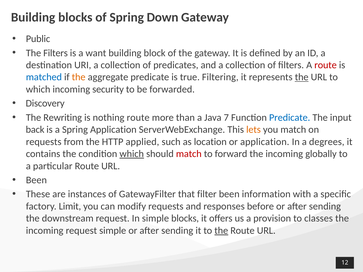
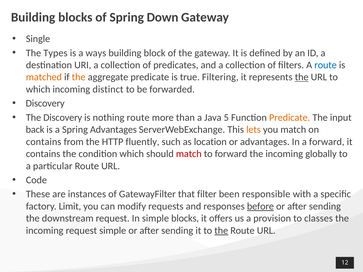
Public: Public -> Single
The Filters: Filters -> Types
want: want -> ways
route at (326, 65) colour: red -> blue
matched colour: blue -> orange
security: security -> distinct
The Rewriting: Rewriting -> Discovery
7: 7 -> 5
Predicate at (290, 118) colour: blue -> orange
Spring Application: Application -> Advantages
requests at (44, 142): requests -> contains
applied: applied -> fluently
or application: application -> advantages
a degrees: degrees -> forward
which at (132, 154) underline: present -> none
Been at (36, 180): Been -> Code
information: information -> responsible
before underline: none -> present
